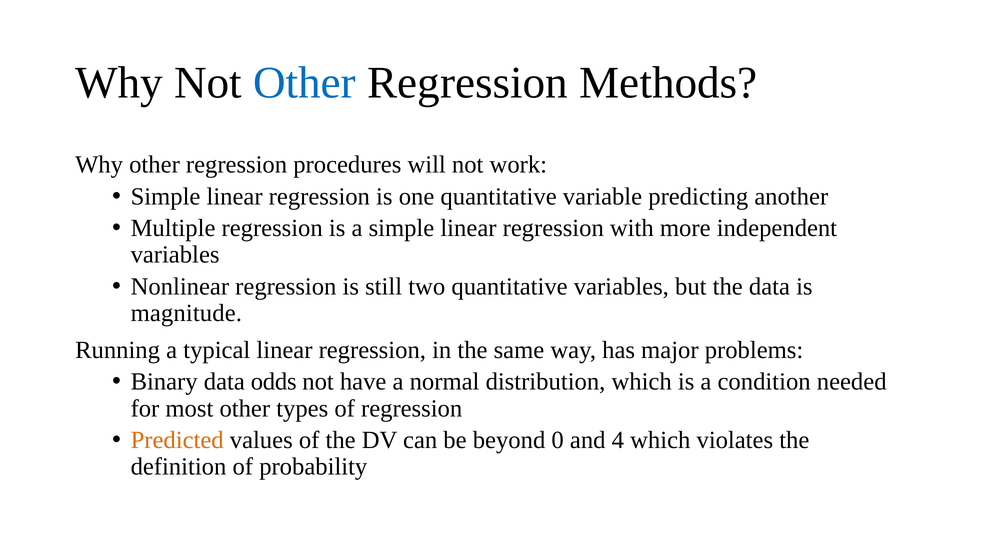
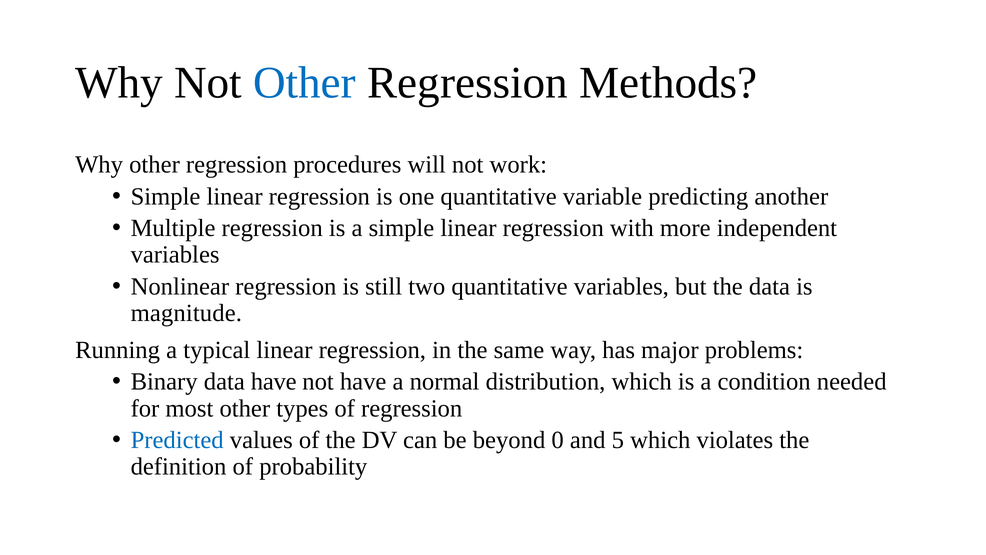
data odds: odds -> have
Predicted colour: orange -> blue
4: 4 -> 5
